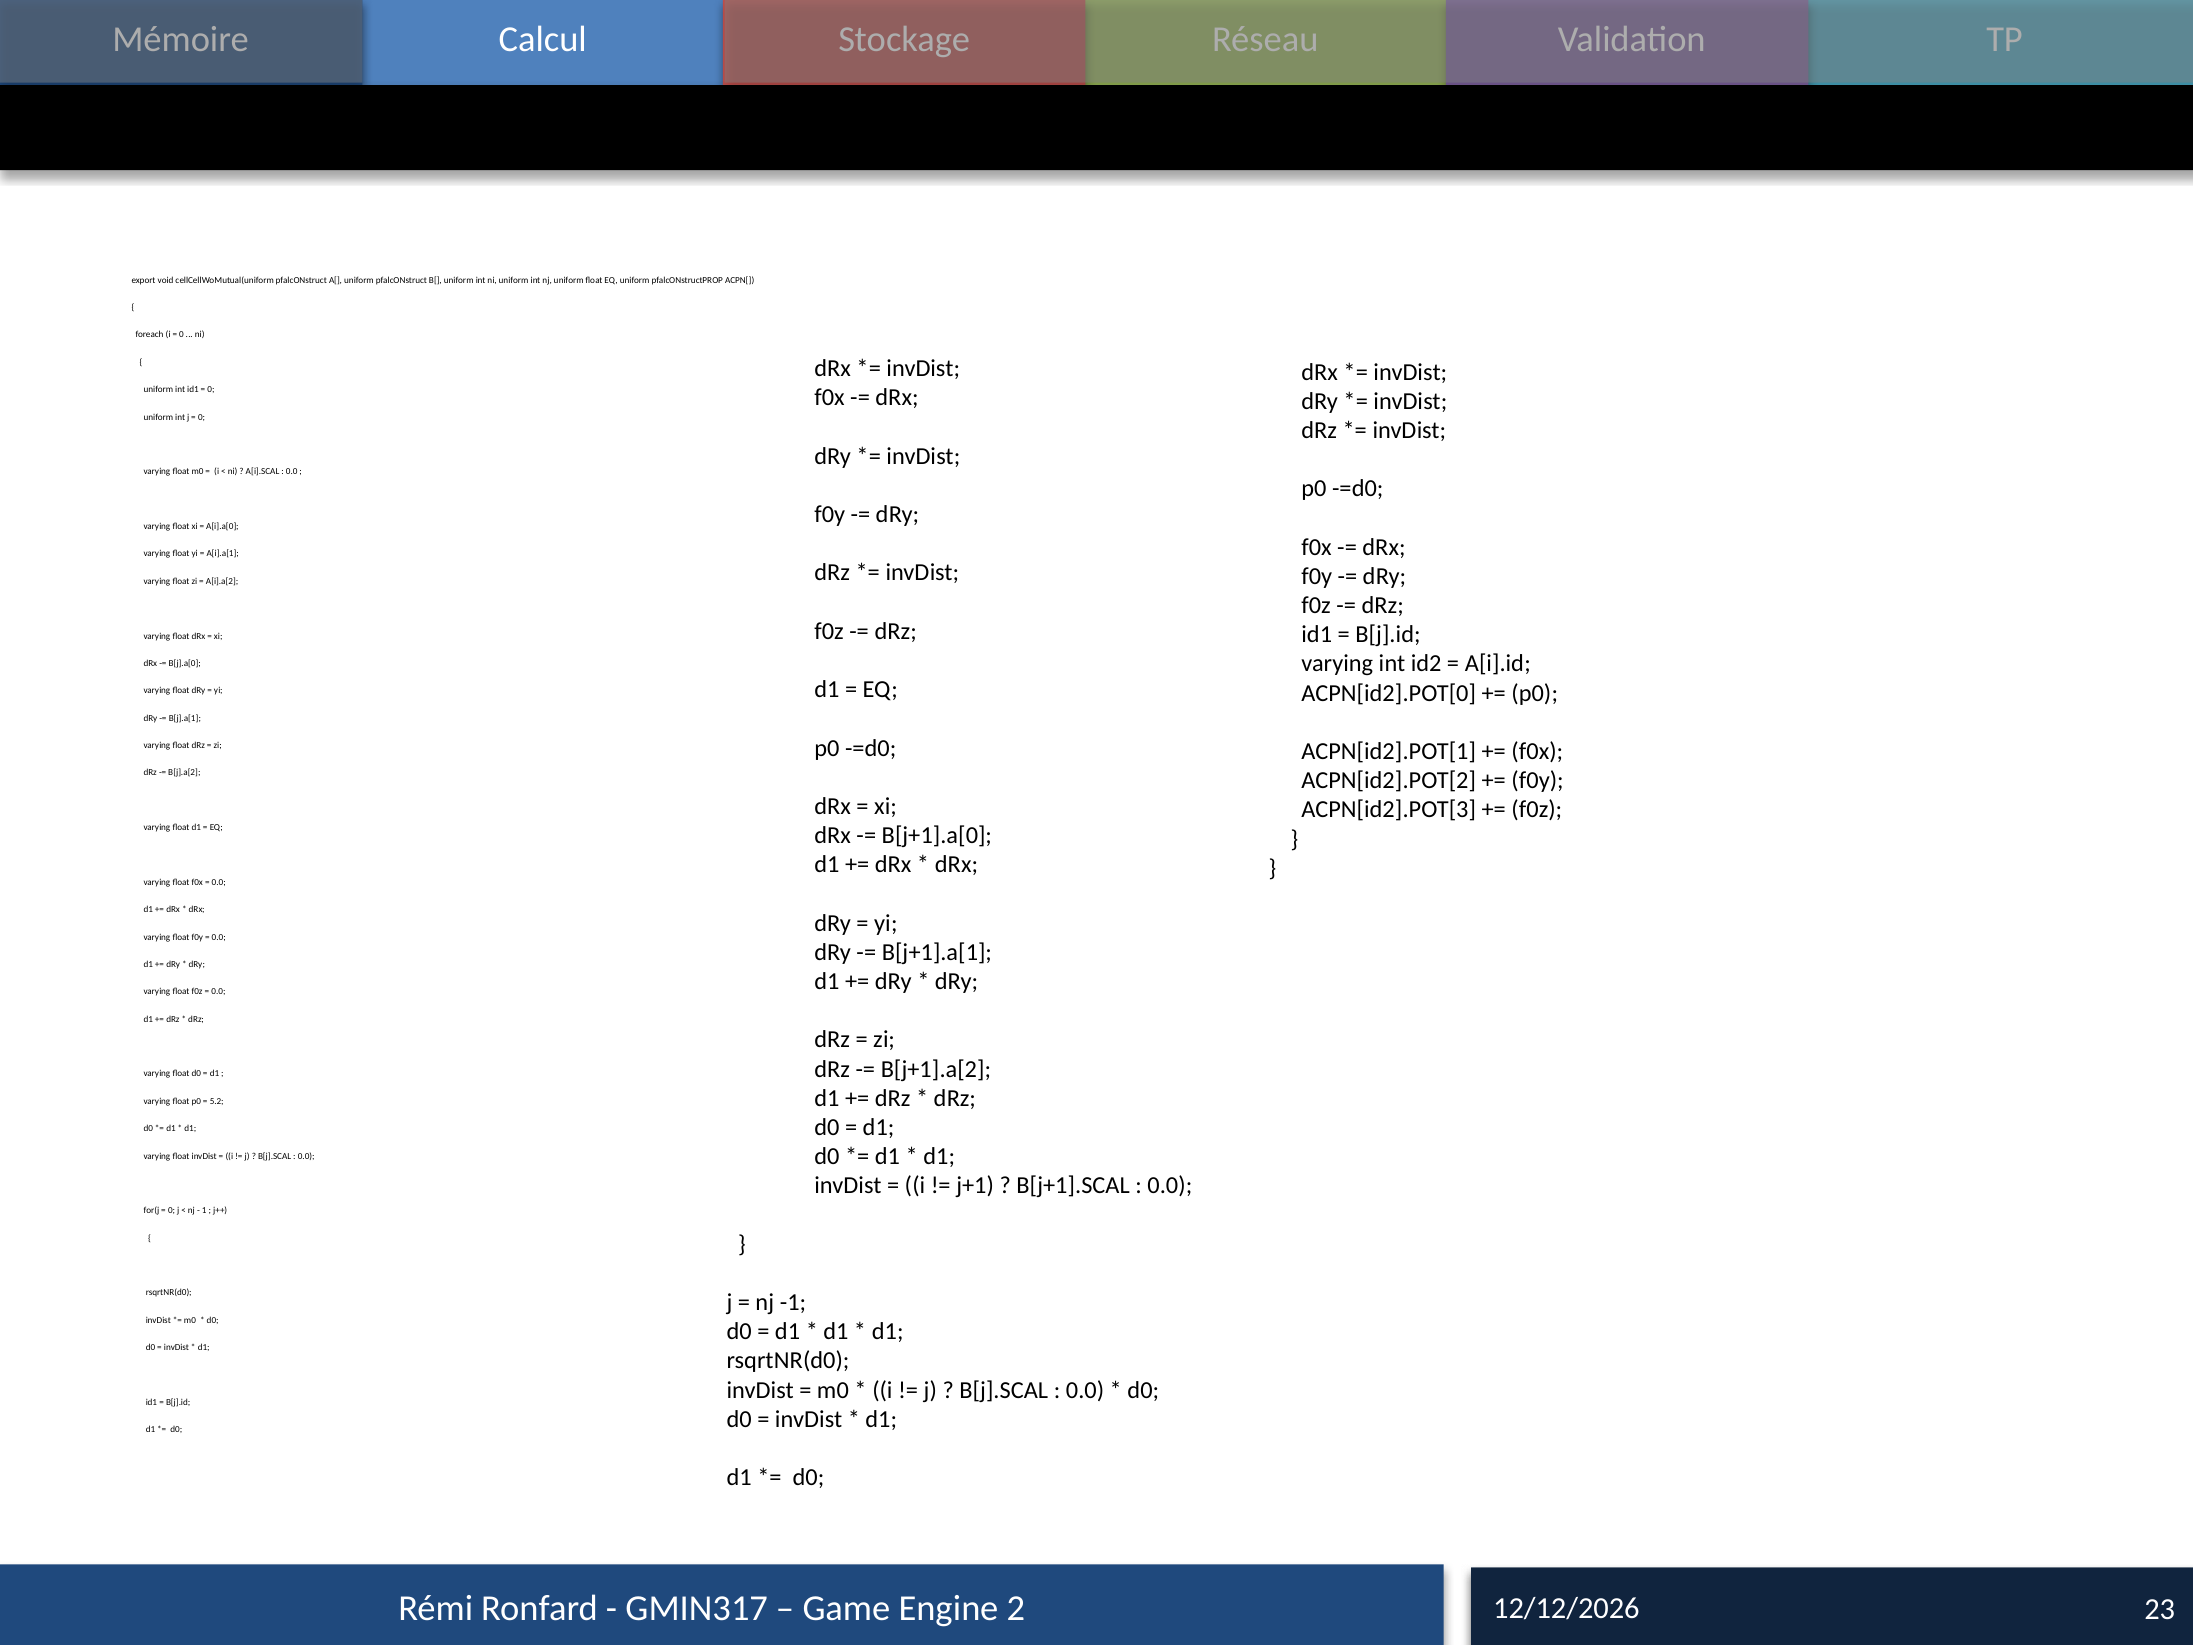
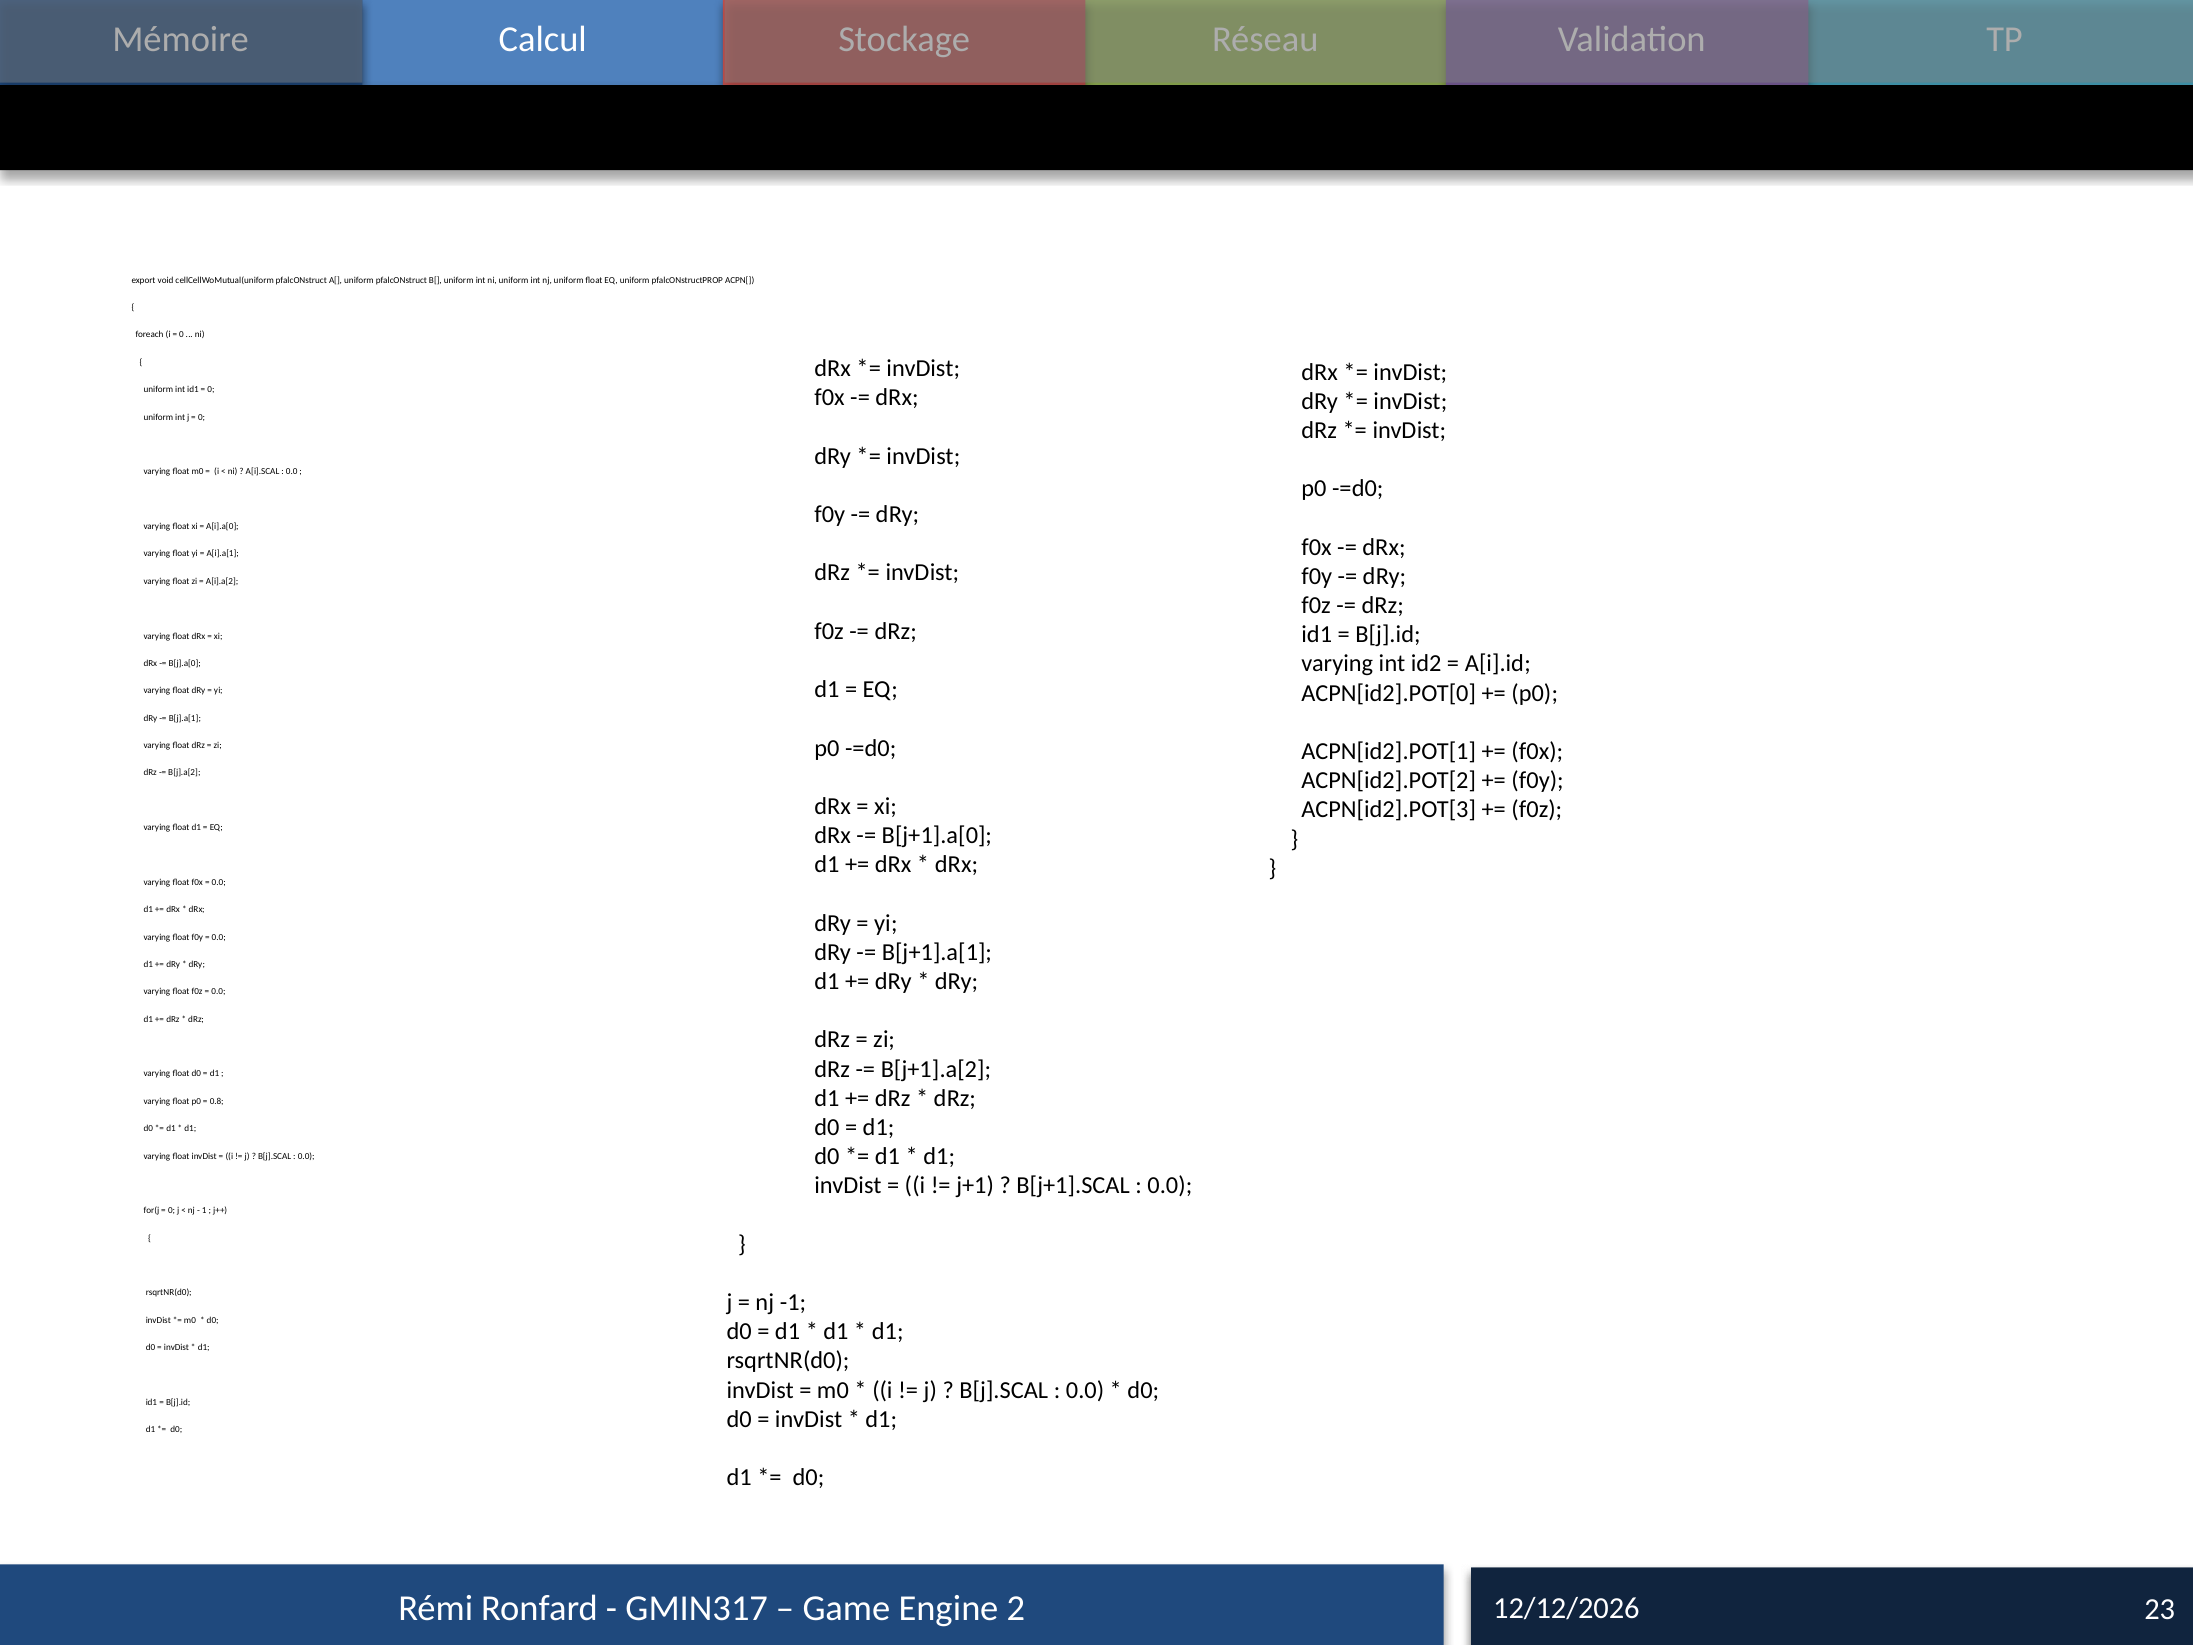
5.2: 5.2 -> 0.8
